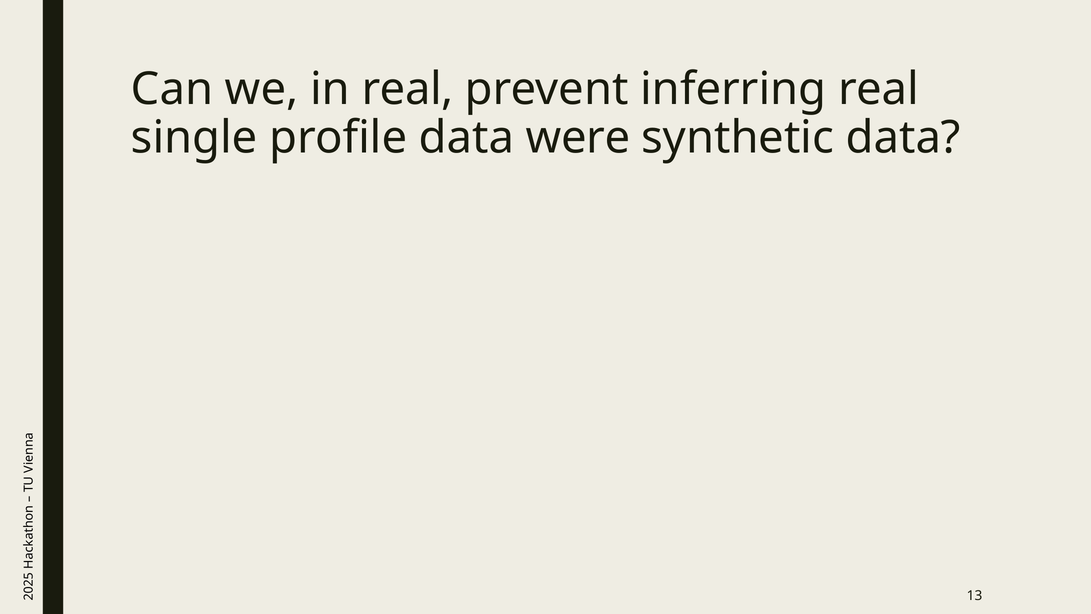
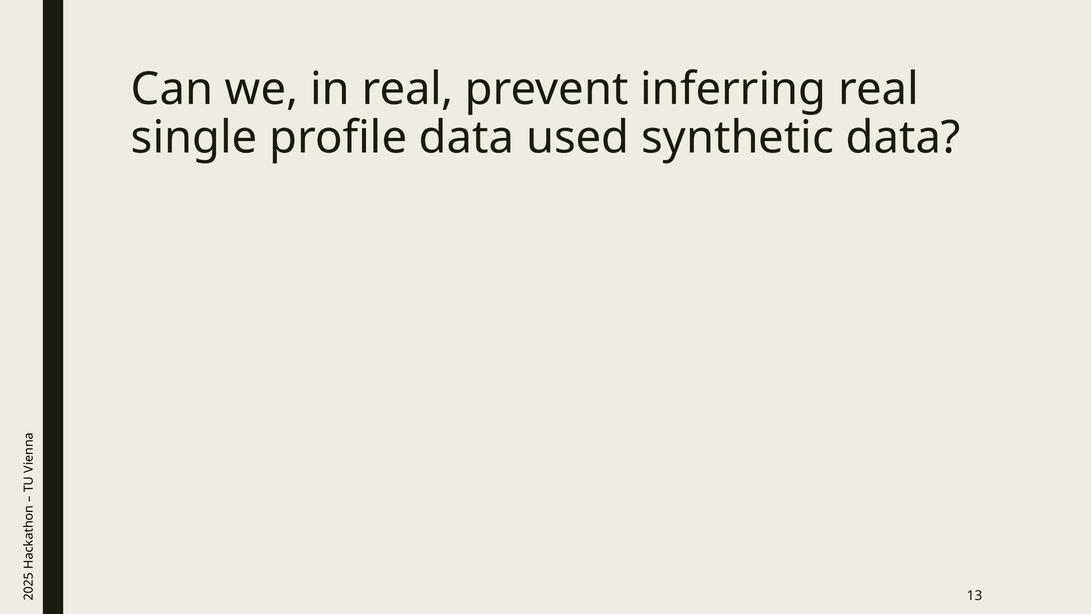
were: were -> used
